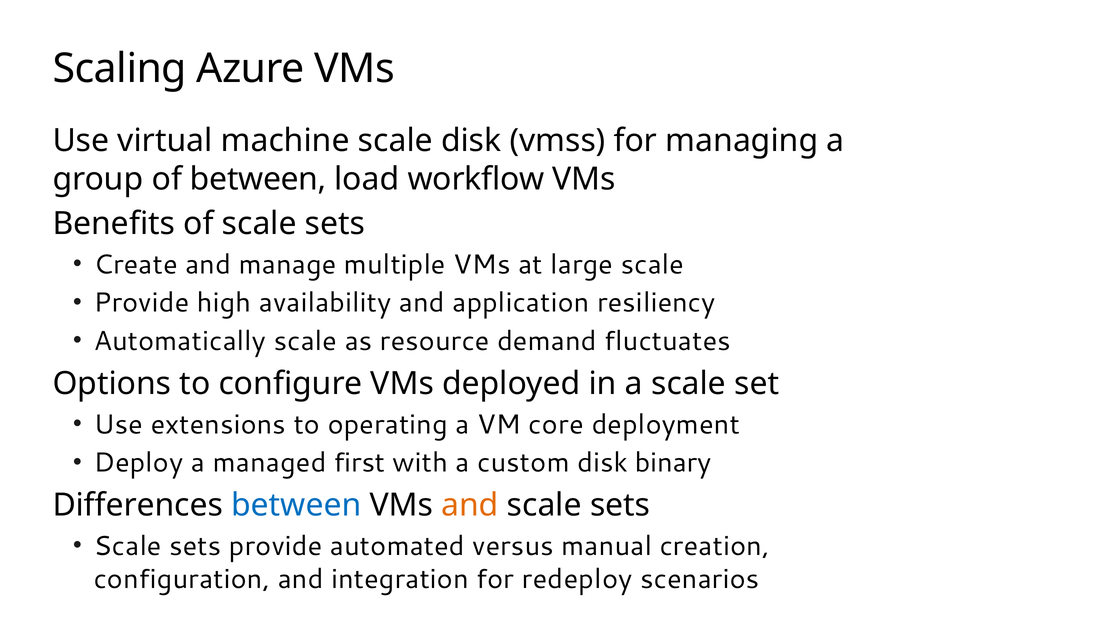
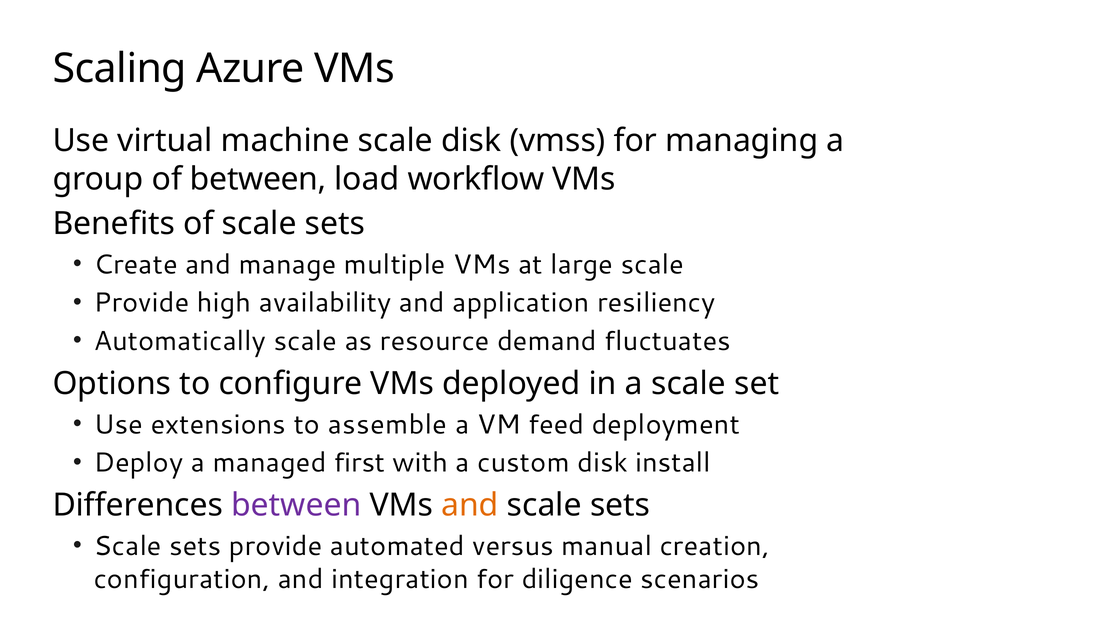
operating: operating -> assemble
core: core -> feed
binary: binary -> install
between at (296, 505) colour: blue -> purple
redeploy: redeploy -> diligence
